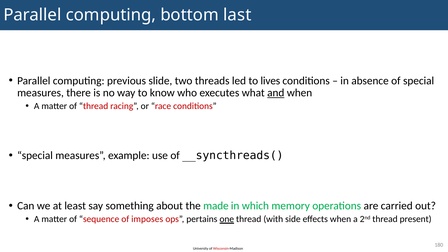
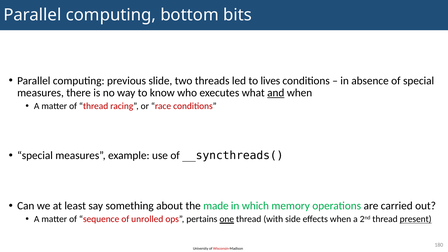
last: last -> bits
imposes: imposes -> unrolled
present underline: none -> present
